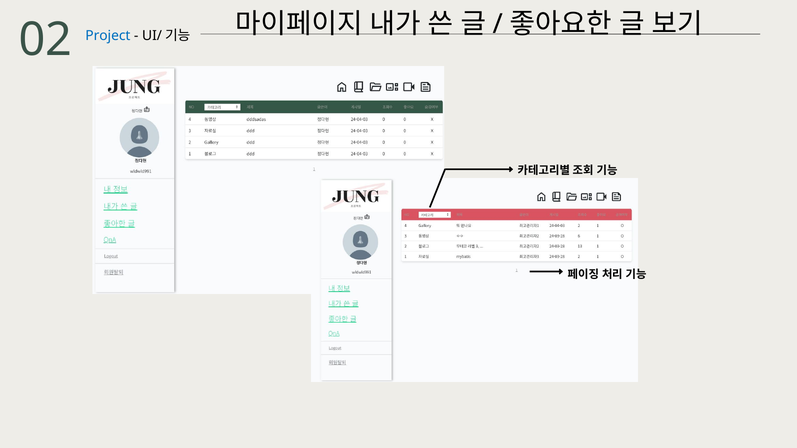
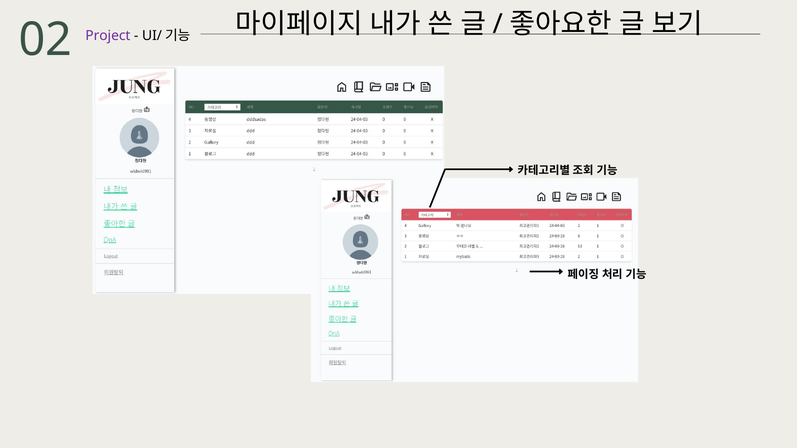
Project colour: blue -> purple
